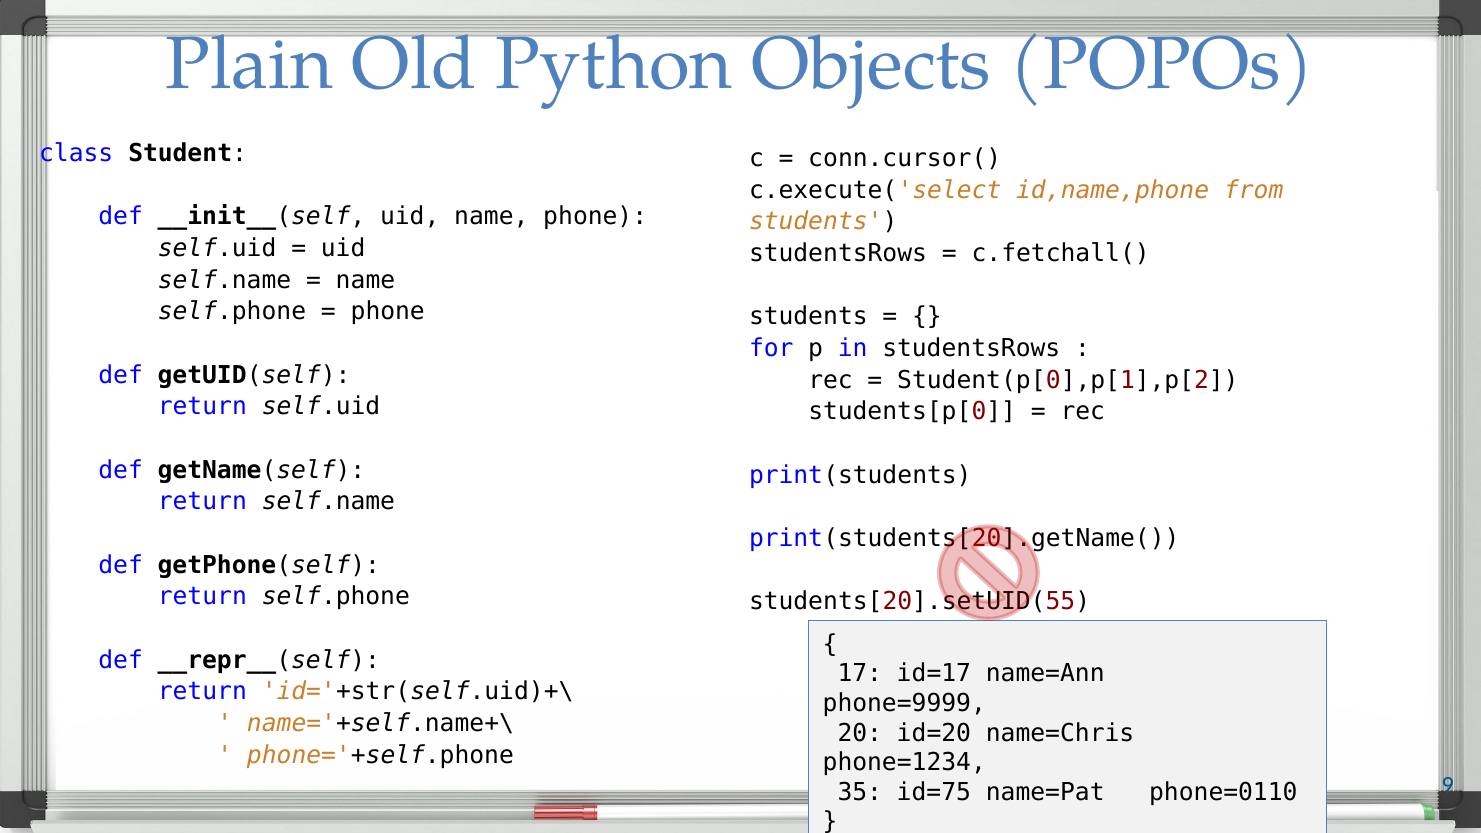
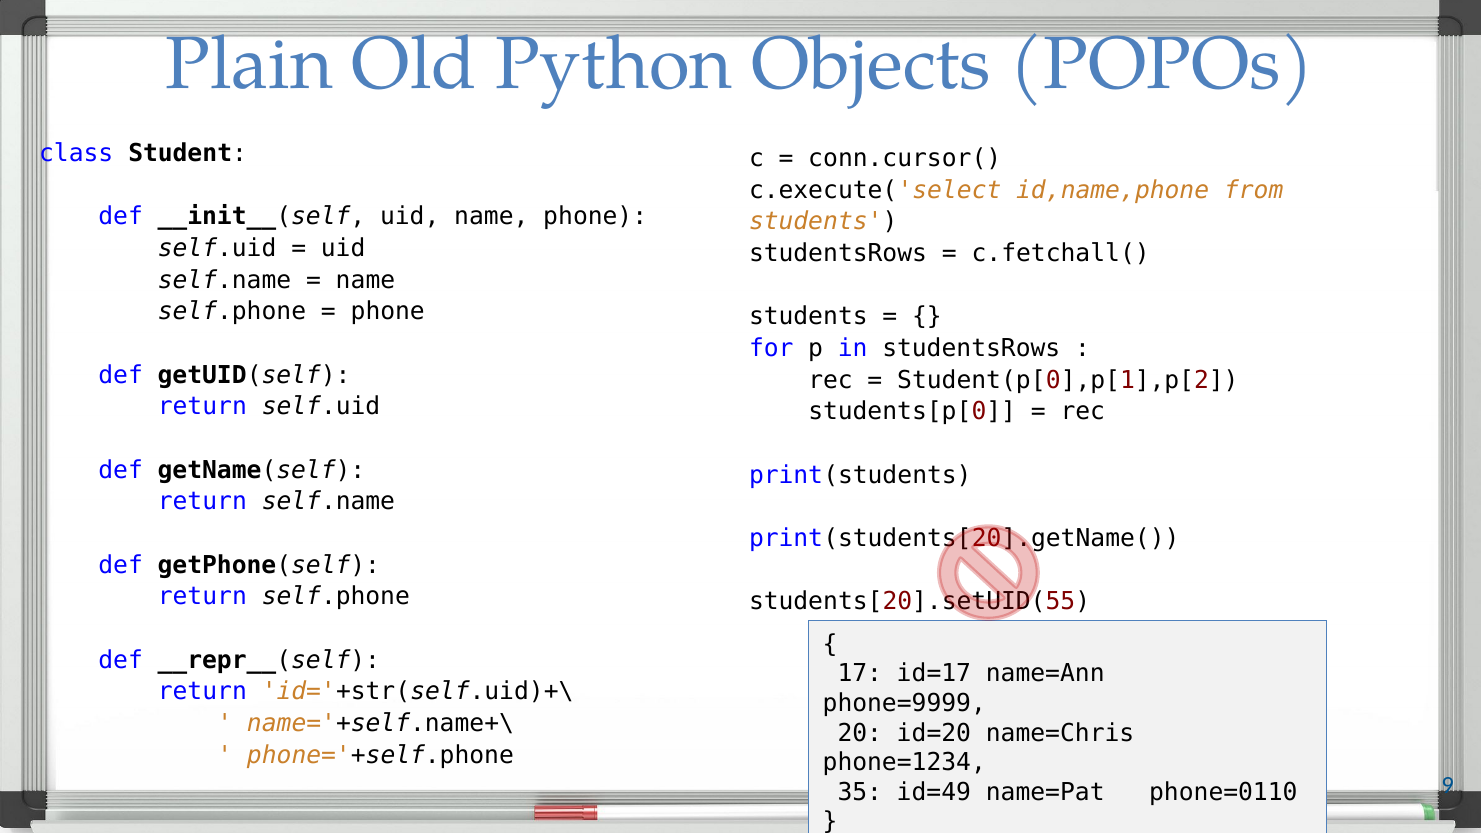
id=75: id=75 -> id=49
